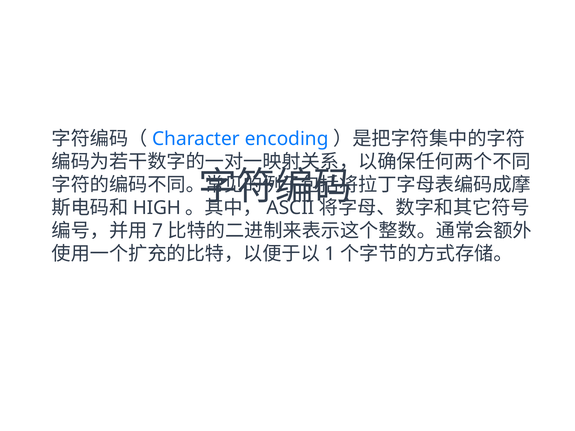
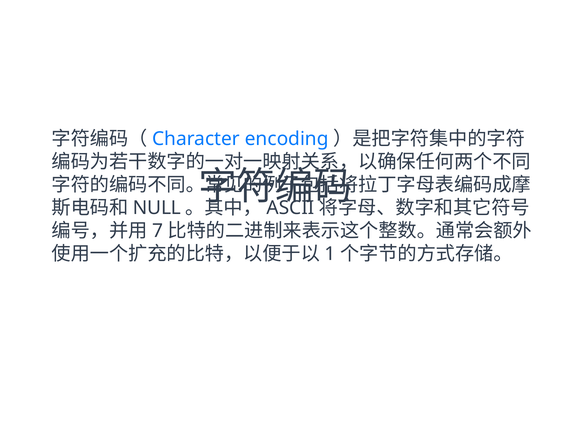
HIGH: HIGH -> NULL
